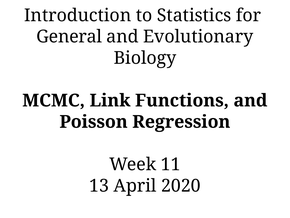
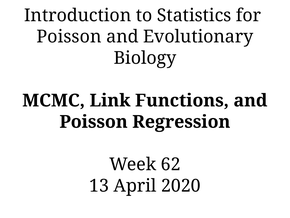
General at (69, 37): General -> Poisson
11: 11 -> 62
